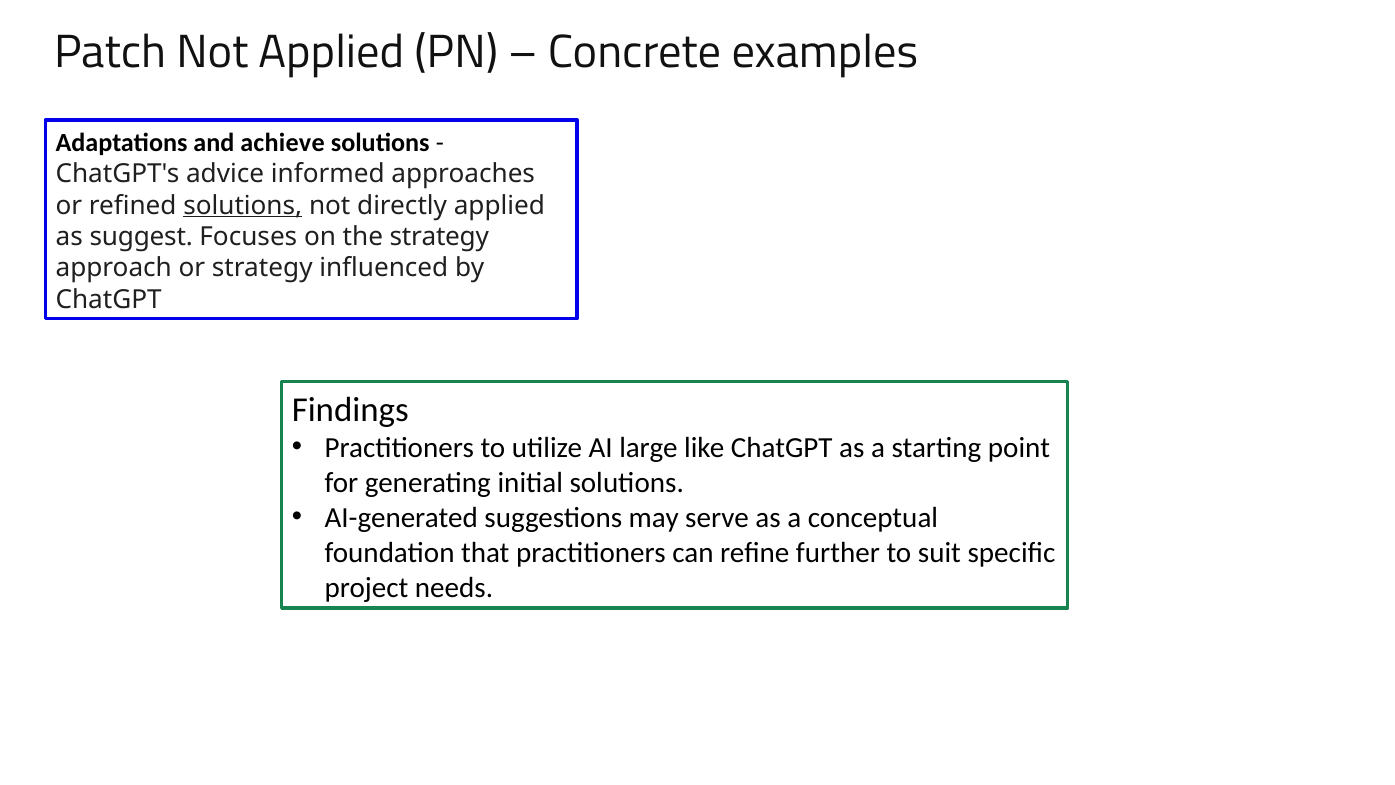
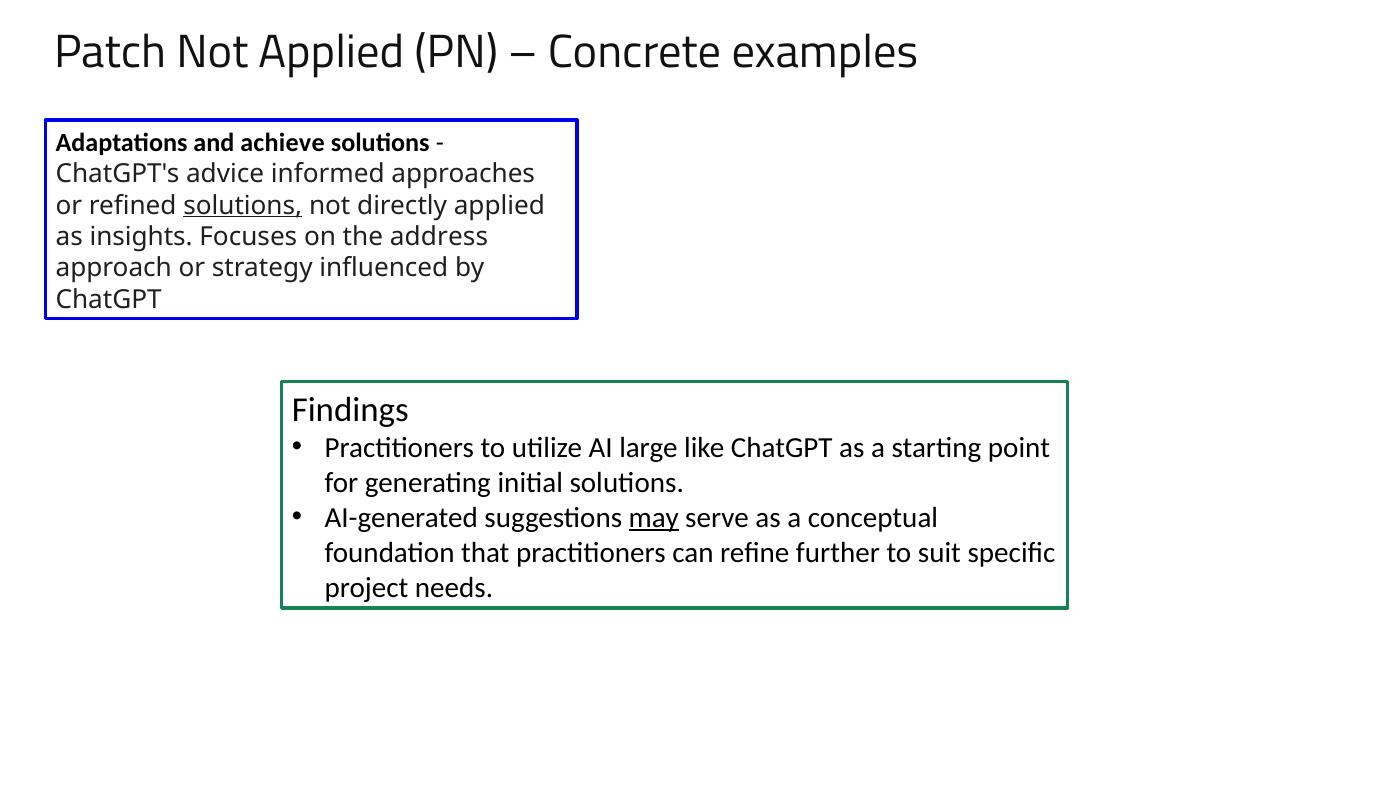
suggest: suggest -> insights
the strategy: strategy -> address
may underline: none -> present
